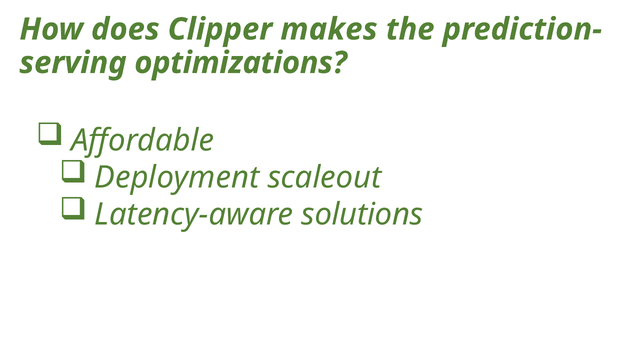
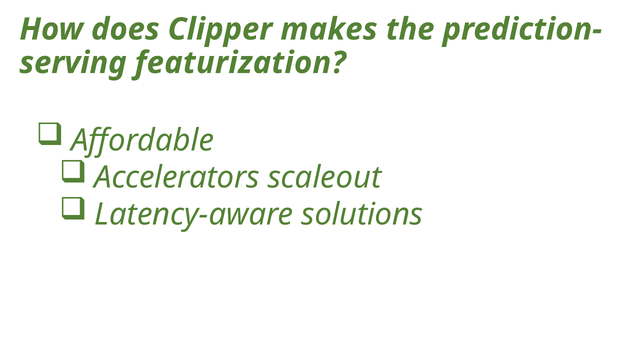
optimizations: optimizations -> featurization
Deployment: Deployment -> Accelerators
